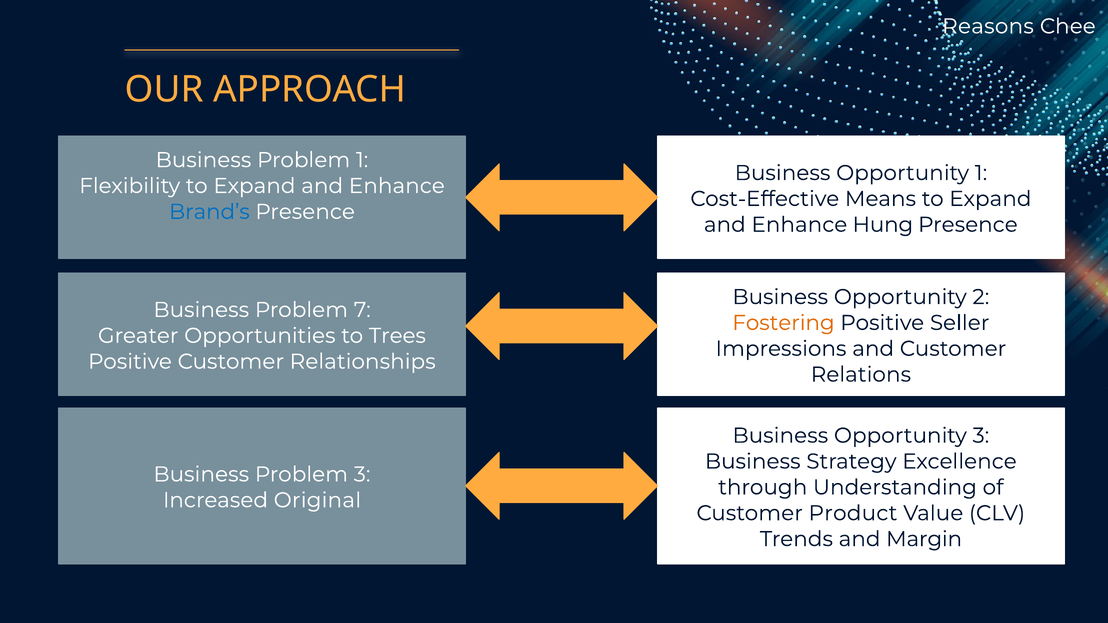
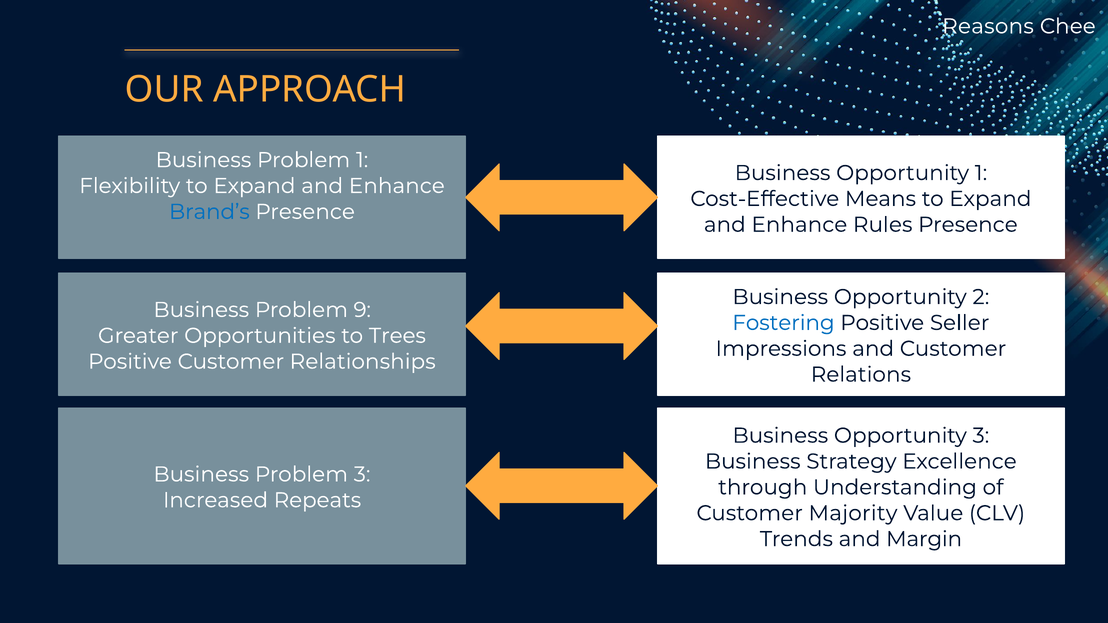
Hung: Hung -> Rules
7: 7 -> 9
Fostering colour: orange -> blue
Original: Original -> Repeats
Product: Product -> Majority
